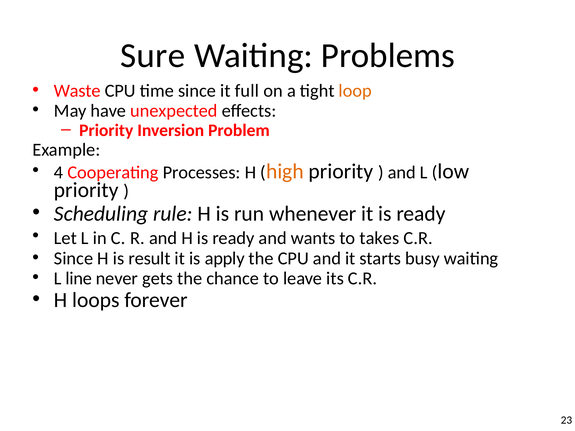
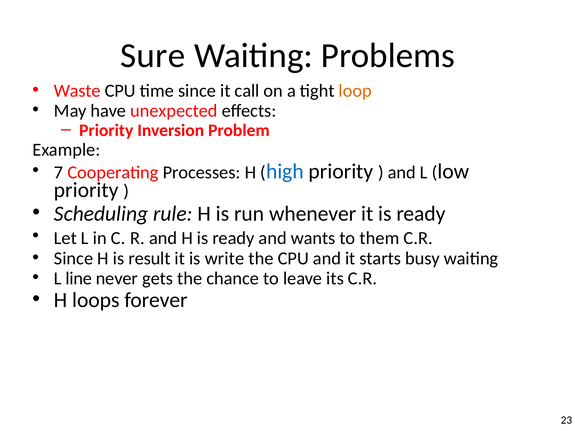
full: full -> call
4: 4 -> 7
high colour: orange -> blue
takes: takes -> them
apply: apply -> write
